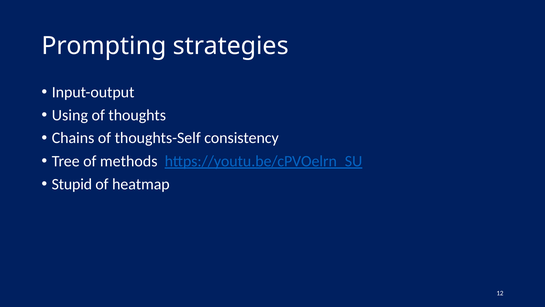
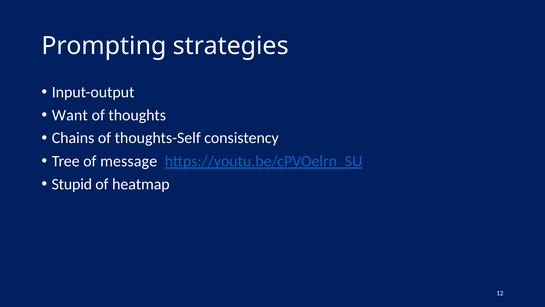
Using: Using -> Want
methods: methods -> message
